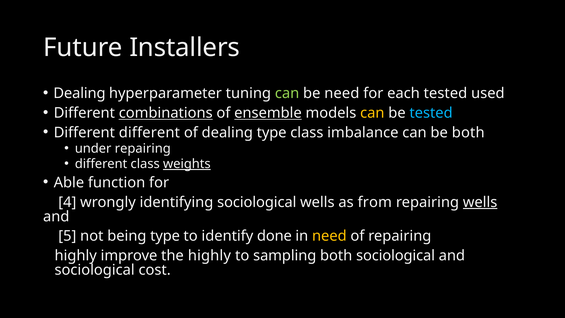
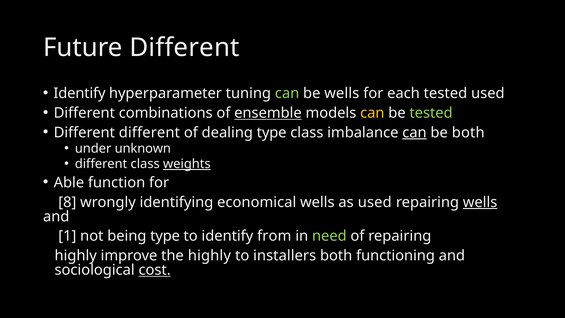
Future Installers: Installers -> Different
Dealing at (79, 93): Dealing -> Identify
be need: need -> wells
combinations underline: present -> none
tested at (431, 113) colour: light blue -> light green
can at (414, 132) underline: none -> present
under repairing: repairing -> unknown
4: 4 -> 8
identifying sociological: sociological -> economical
as from: from -> used
5: 5 -> 1
done: done -> from
need at (329, 236) colour: yellow -> light green
sampling: sampling -> installers
both sociological: sociological -> functioning
cost underline: none -> present
